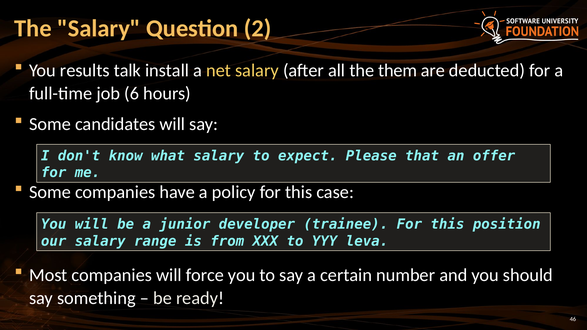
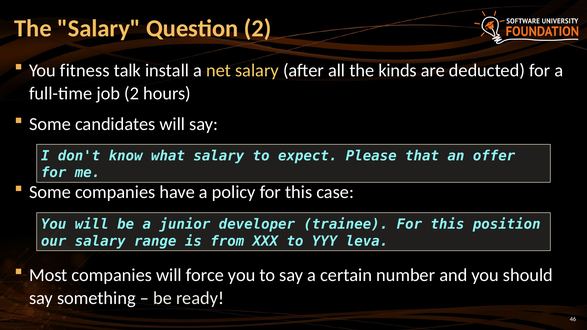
results: results -> fitness
them: them -> kinds
job 6: 6 -> 2
